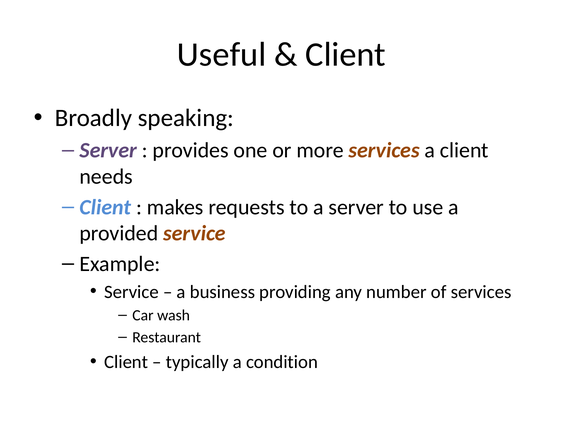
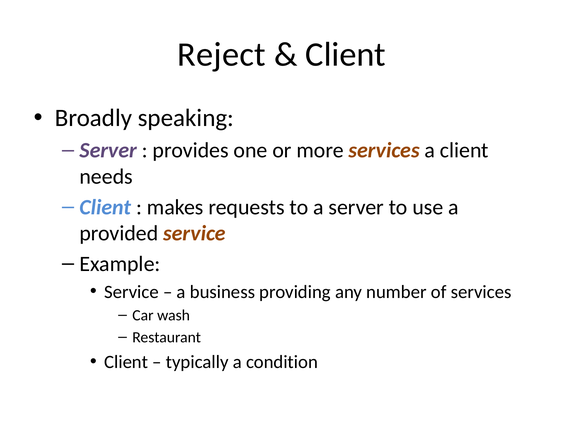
Useful: Useful -> Reject
